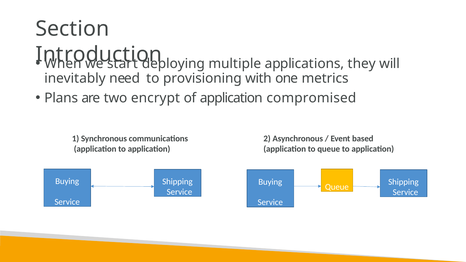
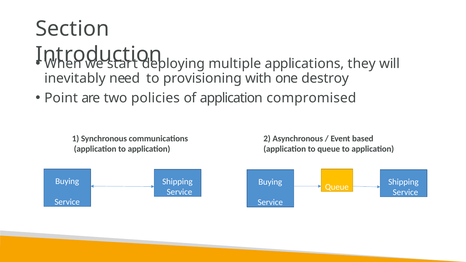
metrics: metrics -> destroy
Plans: Plans -> Point
encrypt: encrypt -> policies
